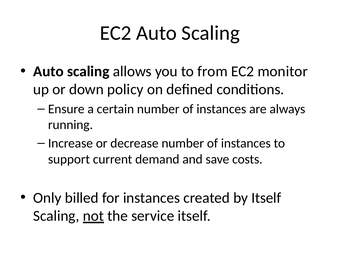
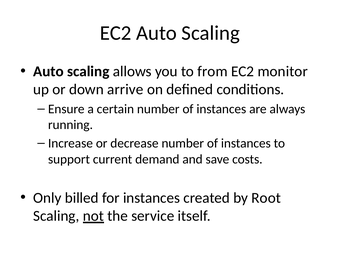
policy: policy -> arrive
by Itself: Itself -> Root
